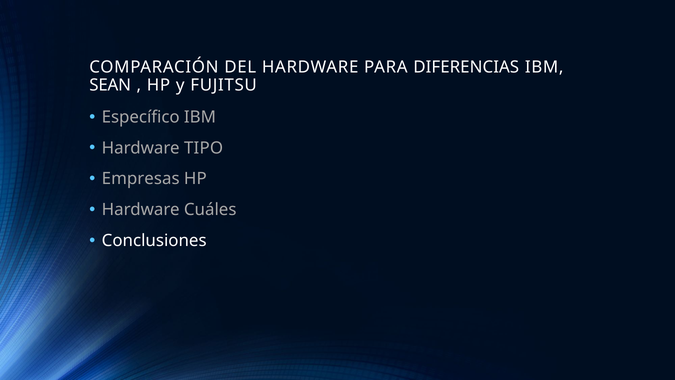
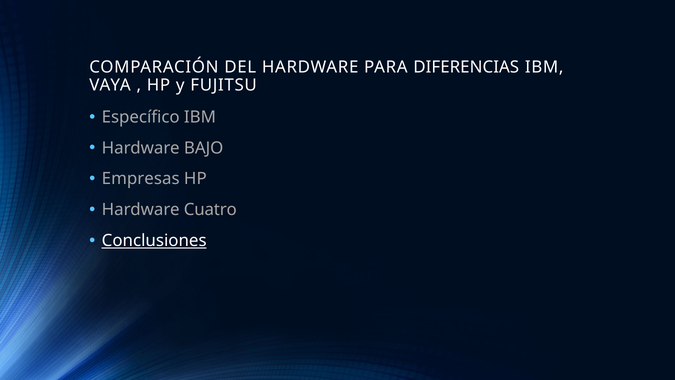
SEAN: SEAN -> VAYA
TIPO: TIPO -> BAJO
Cuáles: Cuáles -> Cuatro
Conclusiones underline: none -> present
